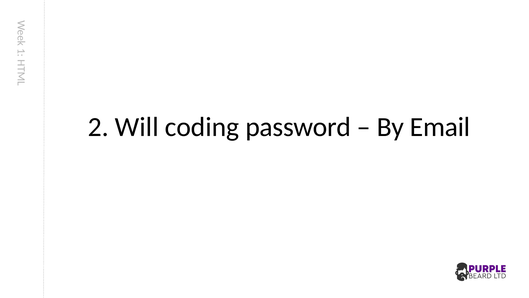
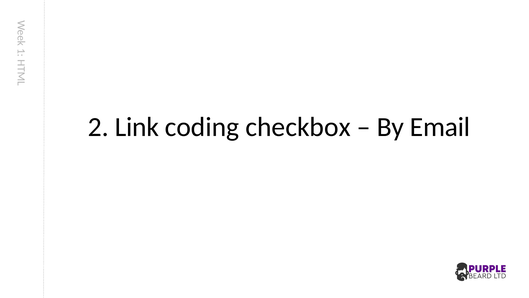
Will: Will -> Link
password: password -> checkbox
